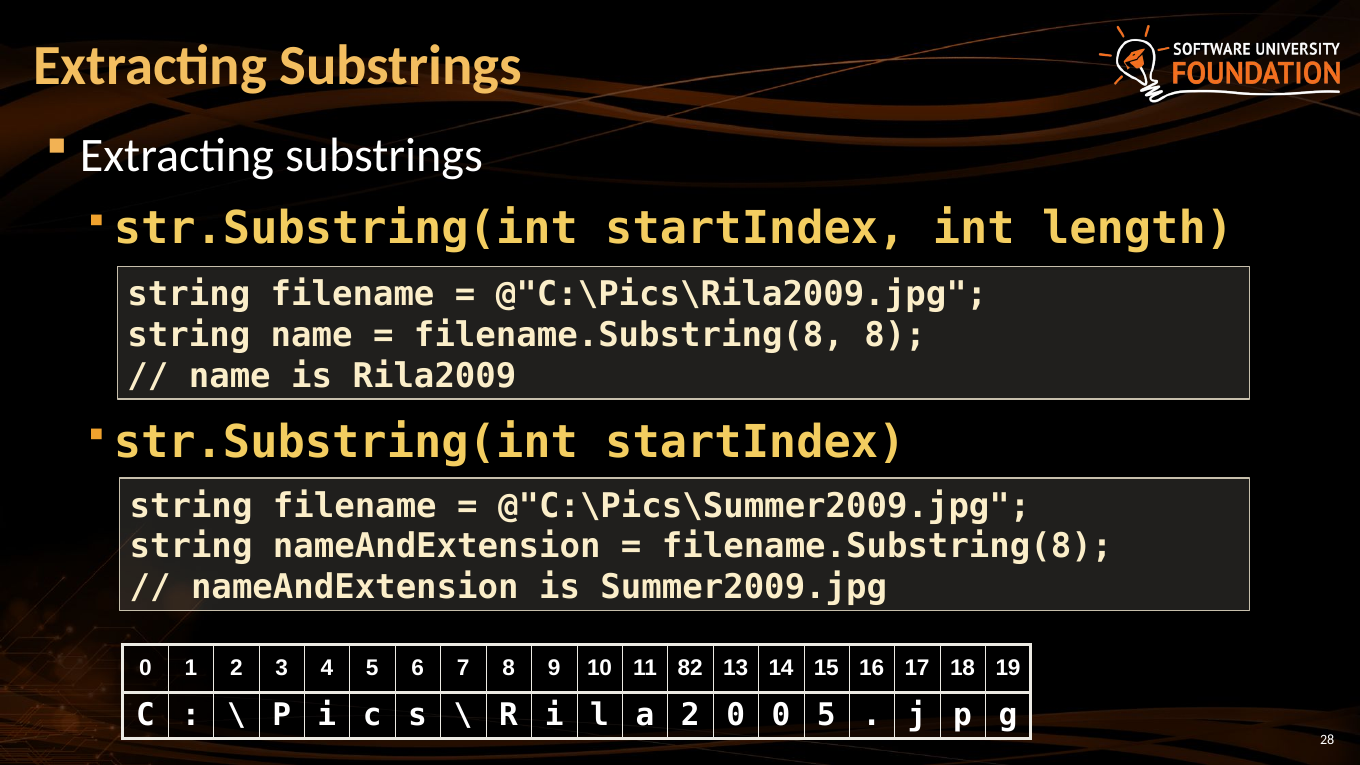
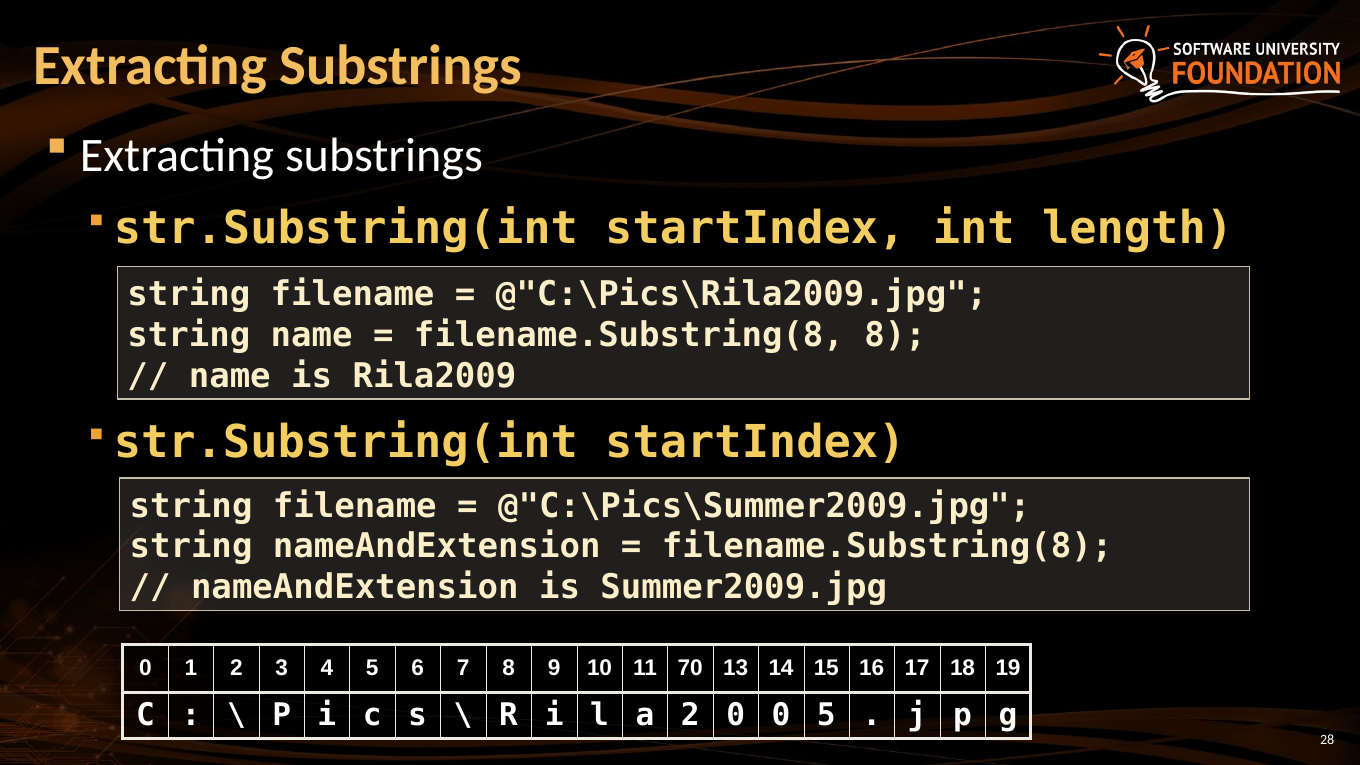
82: 82 -> 70
